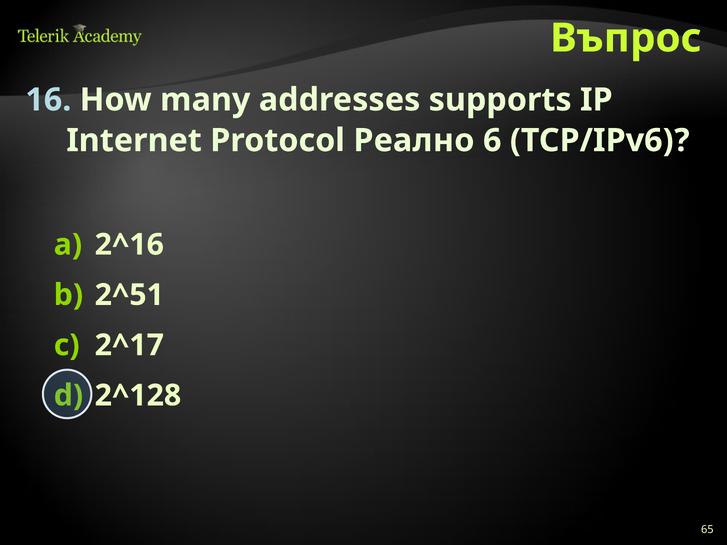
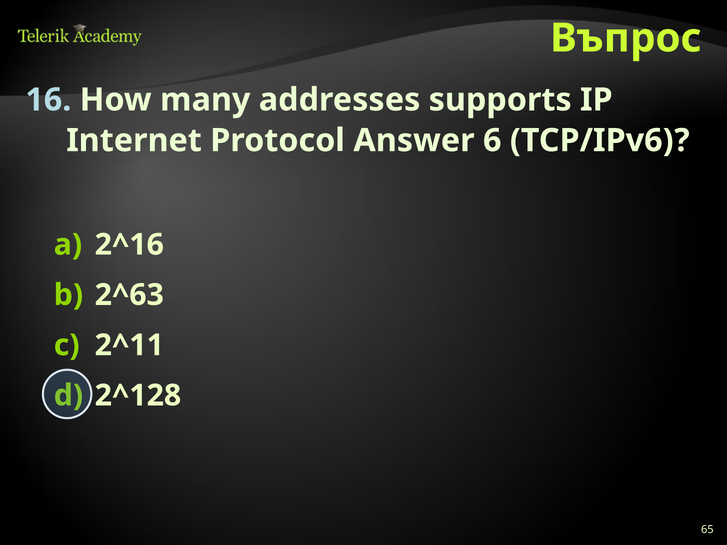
Реално: Реално -> Answer
2^51: 2^51 -> 2^63
2^17: 2^17 -> 2^11
